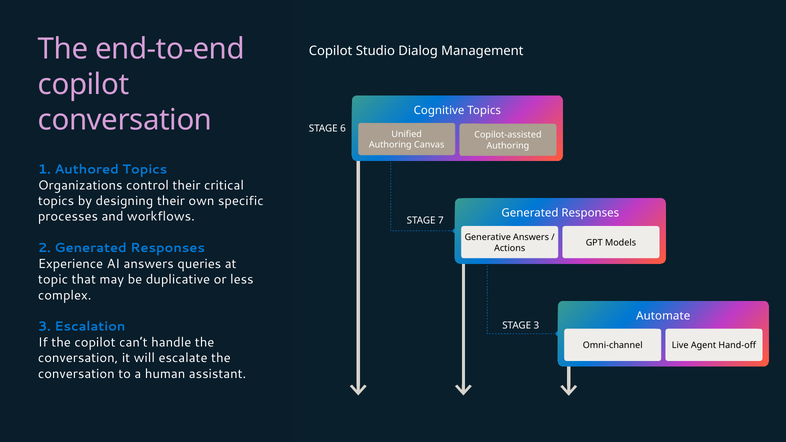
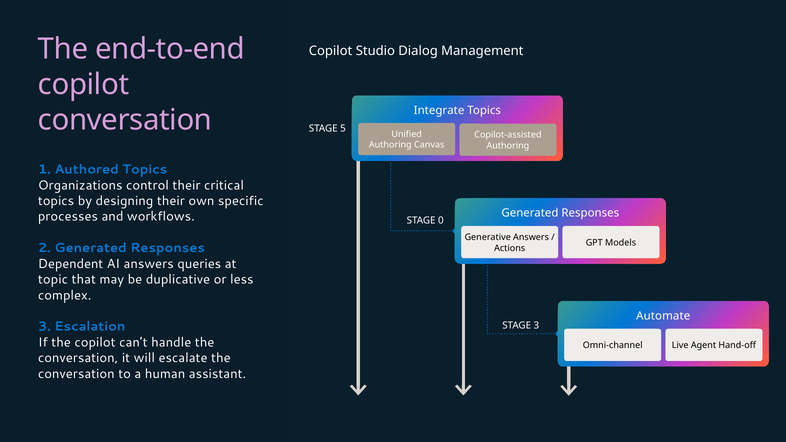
Cognitive: Cognitive -> Integrate
6: 6 -> 5
7: 7 -> 0
Experience: Experience -> Dependent
